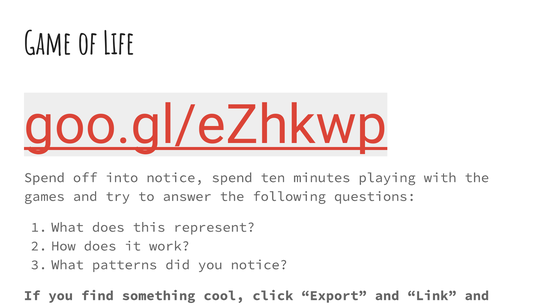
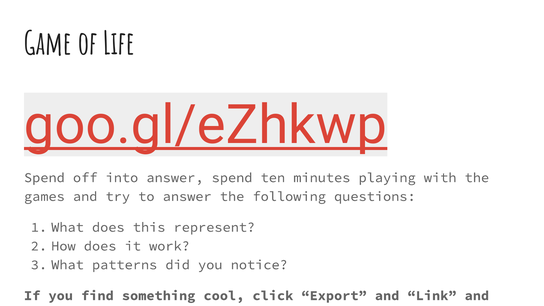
into notice: notice -> answer
